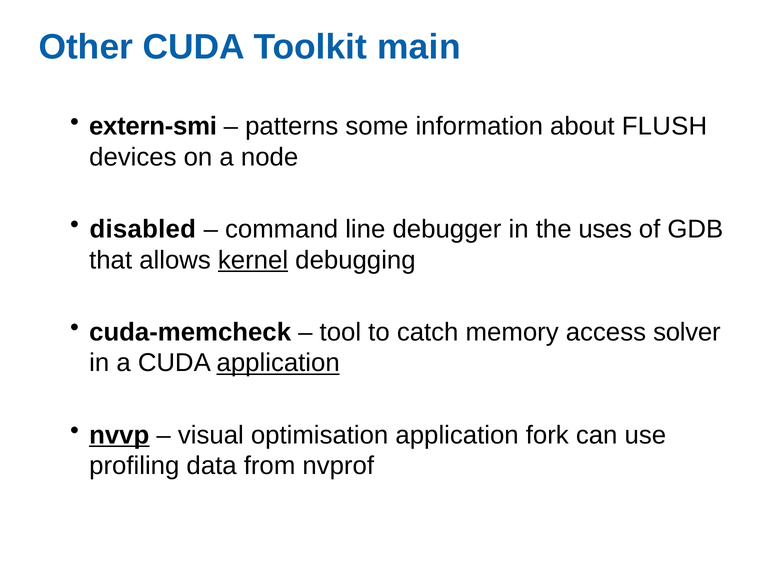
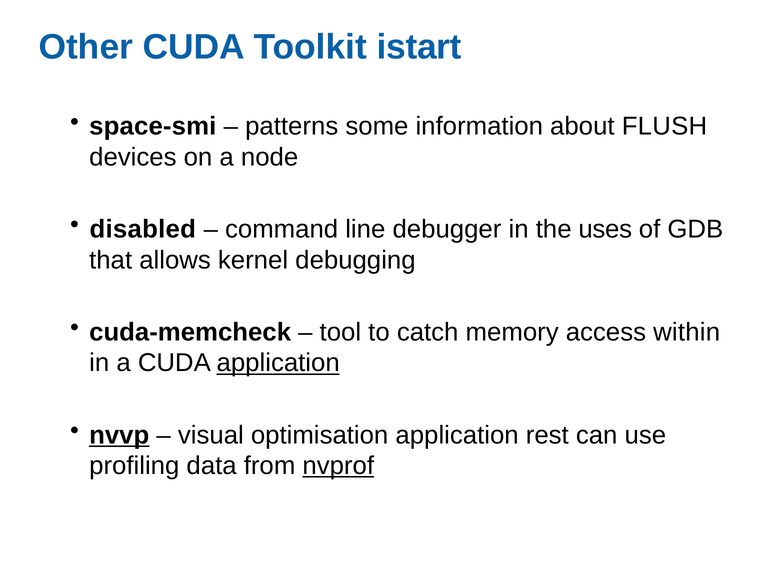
main: main -> istart
extern-smi: extern-smi -> space-smi
kernel underline: present -> none
solver: solver -> within
fork: fork -> rest
nvprof underline: none -> present
